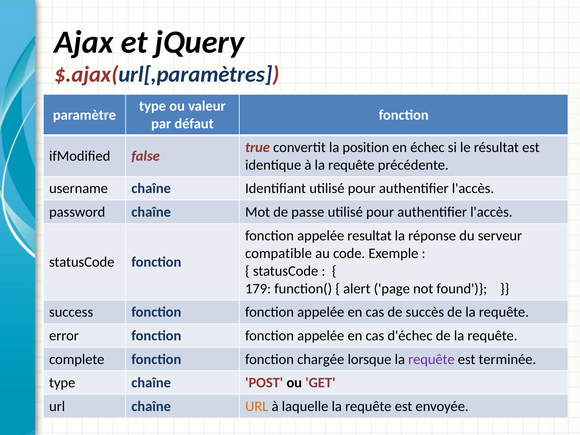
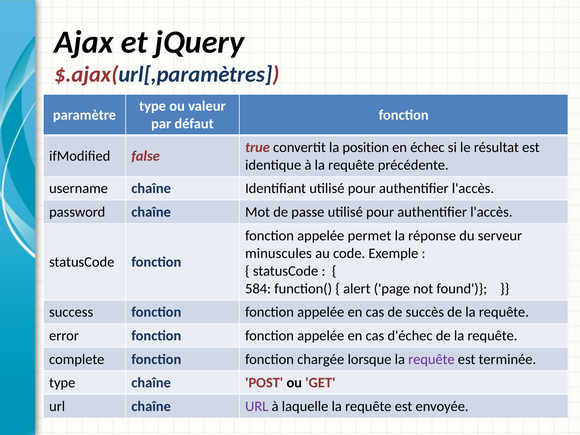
resultat: resultat -> permet
compatible: compatible -> minuscules
179: 179 -> 584
URL at (257, 406) colour: orange -> purple
